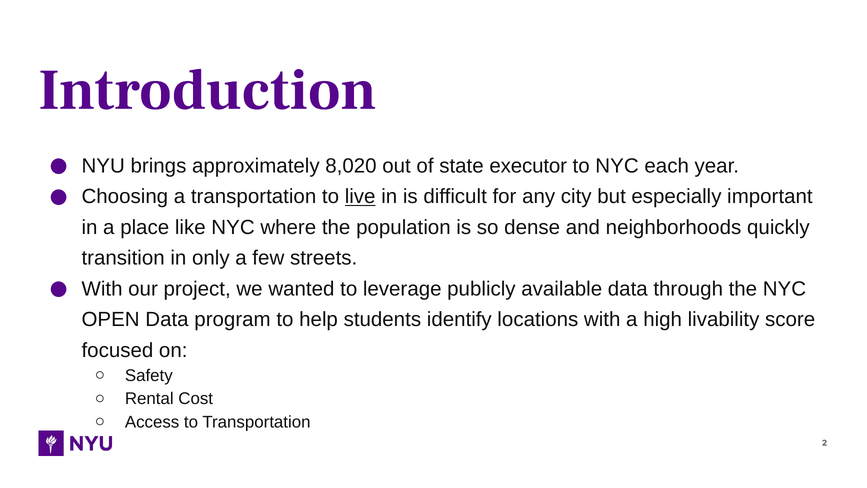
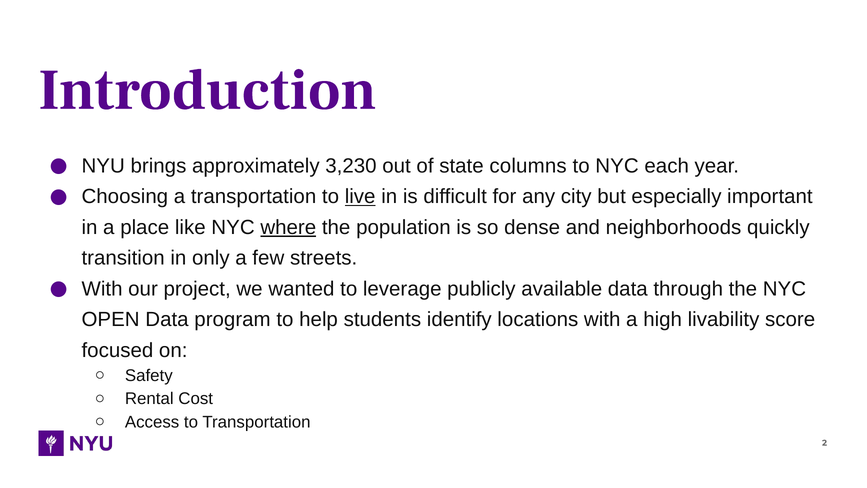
8,020: 8,020 -> 3,230
executor: executor -> columns
where underline: none -> present
